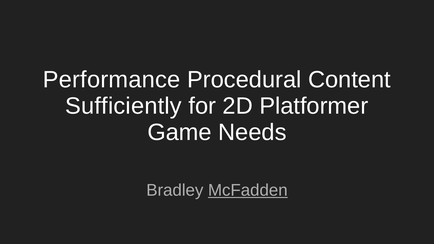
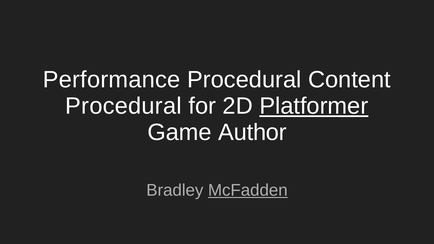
Sufficiently at (123, 106): Sufficiently -> Procedural
Platformer underline: none -> present
Needs: Needs -> Author
